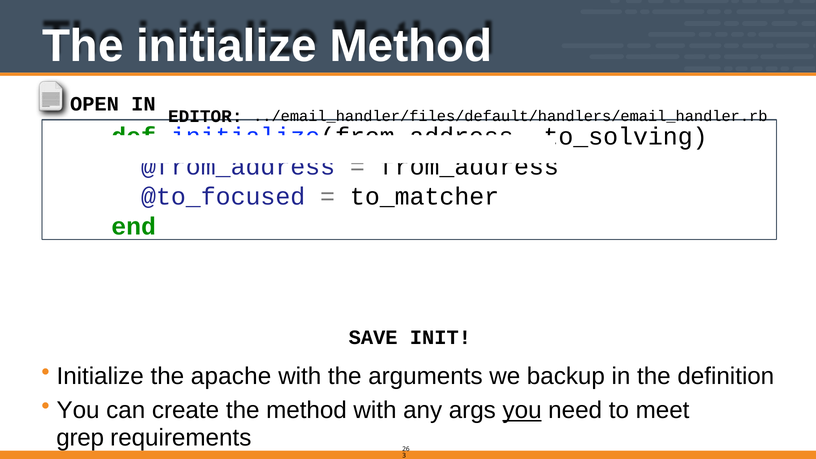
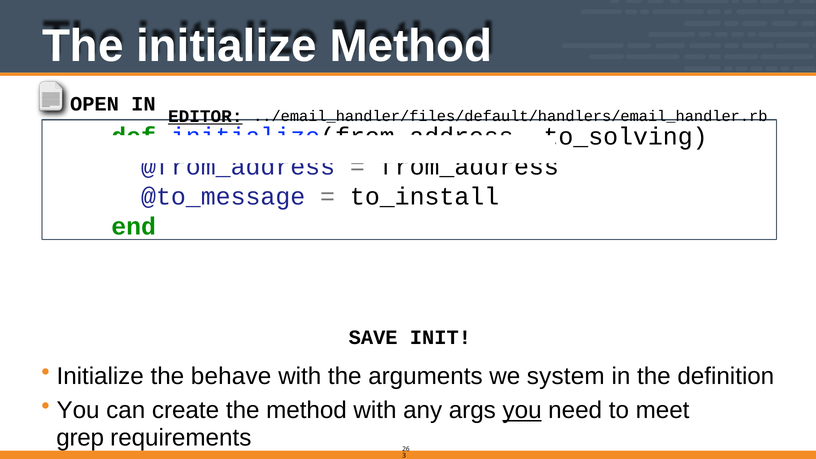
EDITOR underline: none -> present
@to_focused: @to_focused -> @to_message
to_matcher: to_matcher -> to_install
apache: apache -> behave
backup: backup -> system
